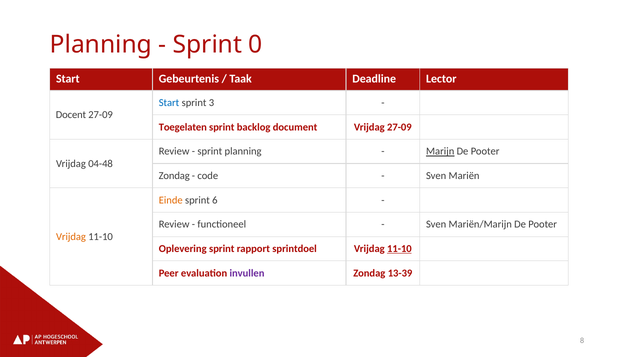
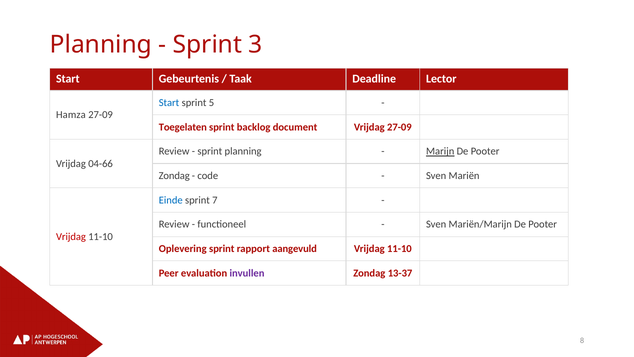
0: 0 -> 3
3: 3 -> 5
Docent: Docent -> Hamza
04-48: 04-48 -> 04-66
Einde colour: orange -> blue
6: 6 -> 7
Vrijdag at (71, 236) colour: orange -> red
sprintdoel: sprintdoel -> aangevuld
11-10 at (399, 249) underline: present -> none
13-39: 13-39 -> 13-37
